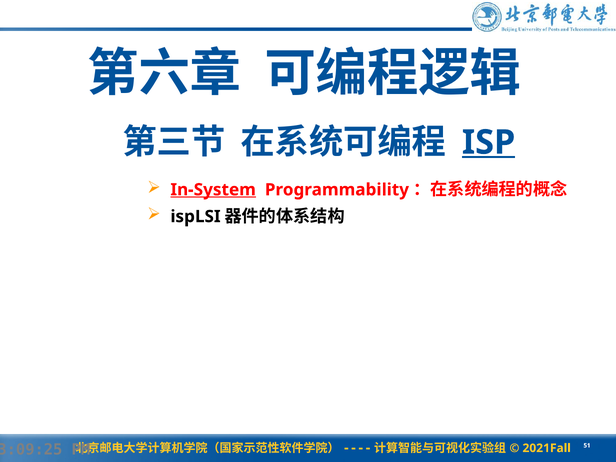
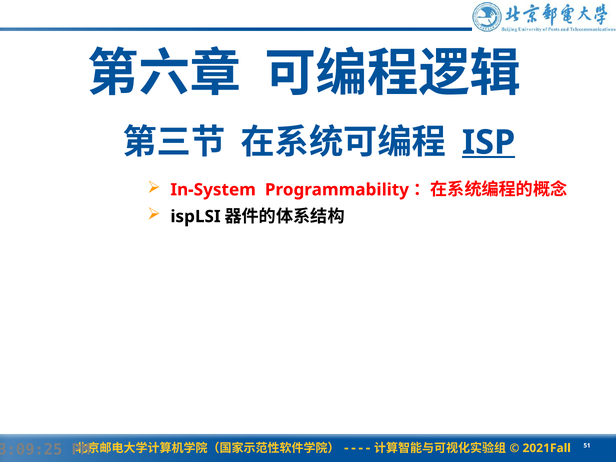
In-System underline: present -> none
